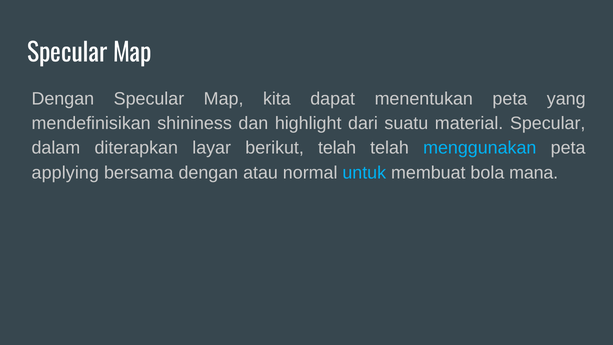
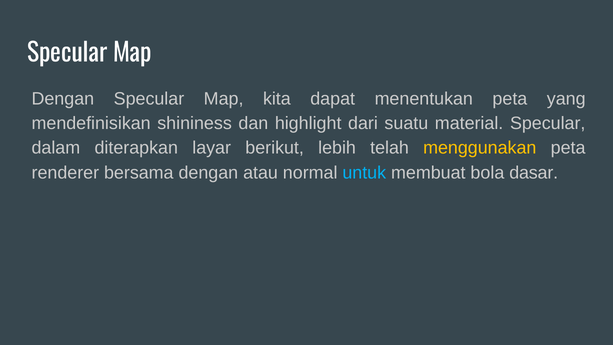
berikut telah: telah -> lebih
menggunakan colour: light blue -> yellow
applying: applying -> renderer
mana: mana -> dasar
